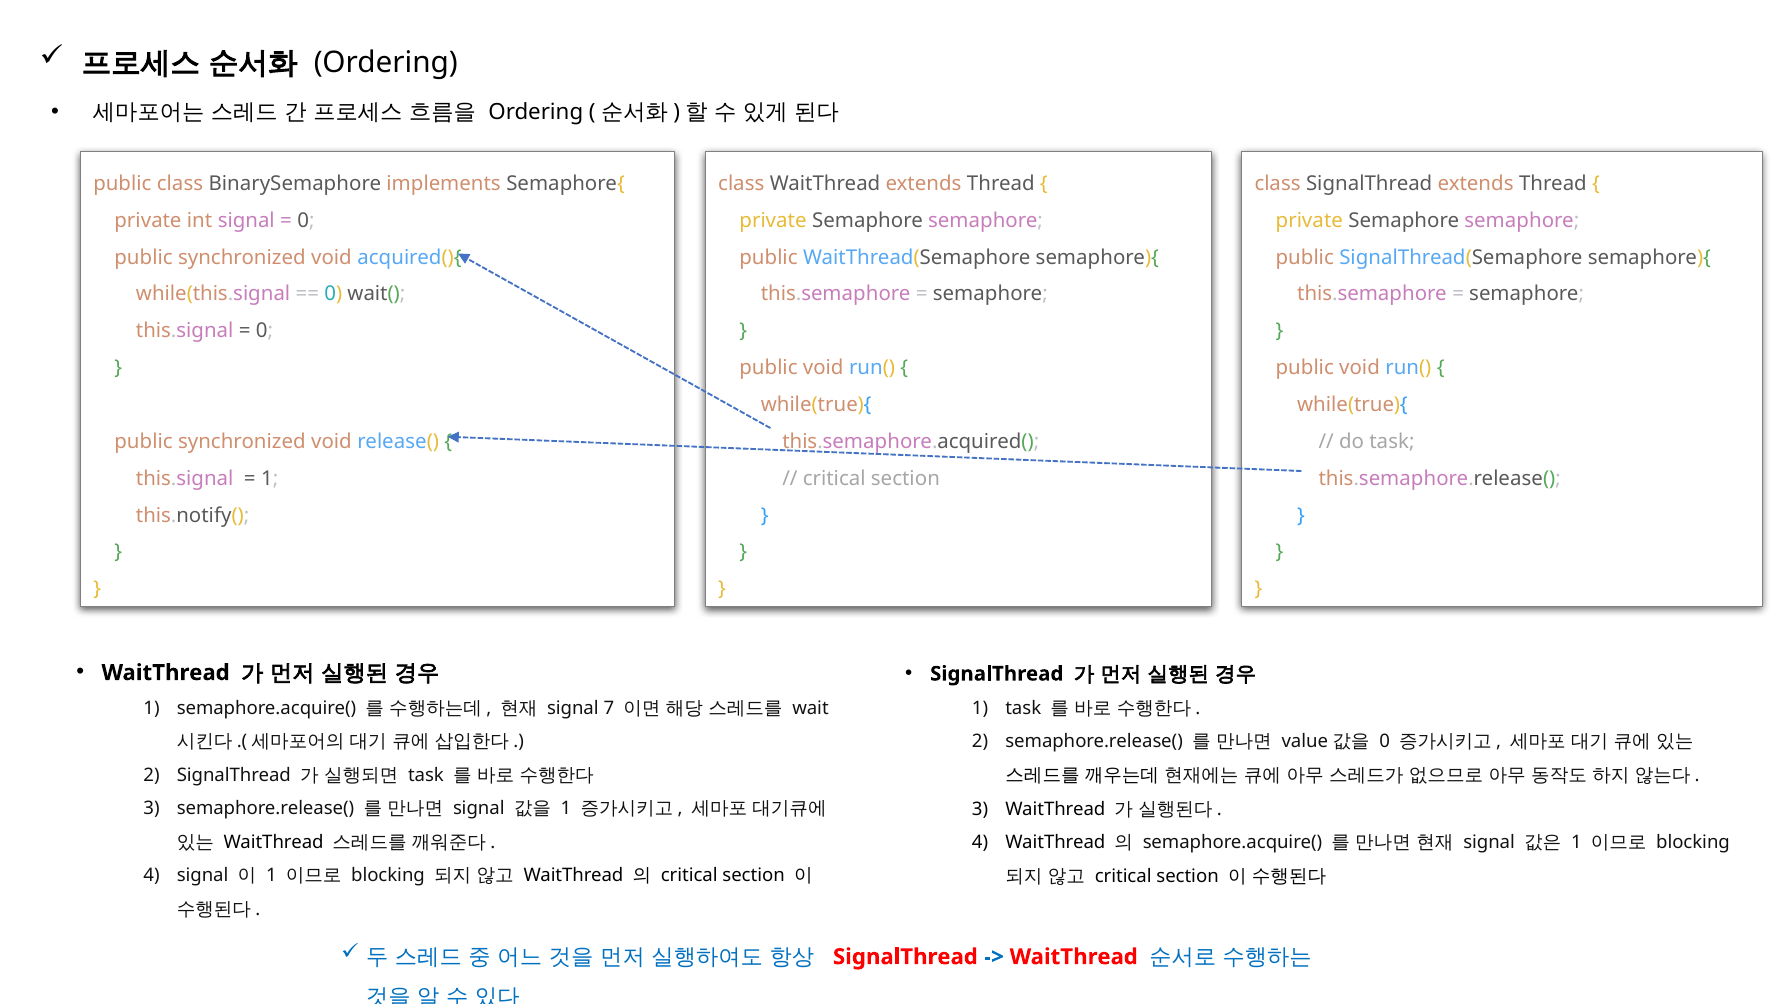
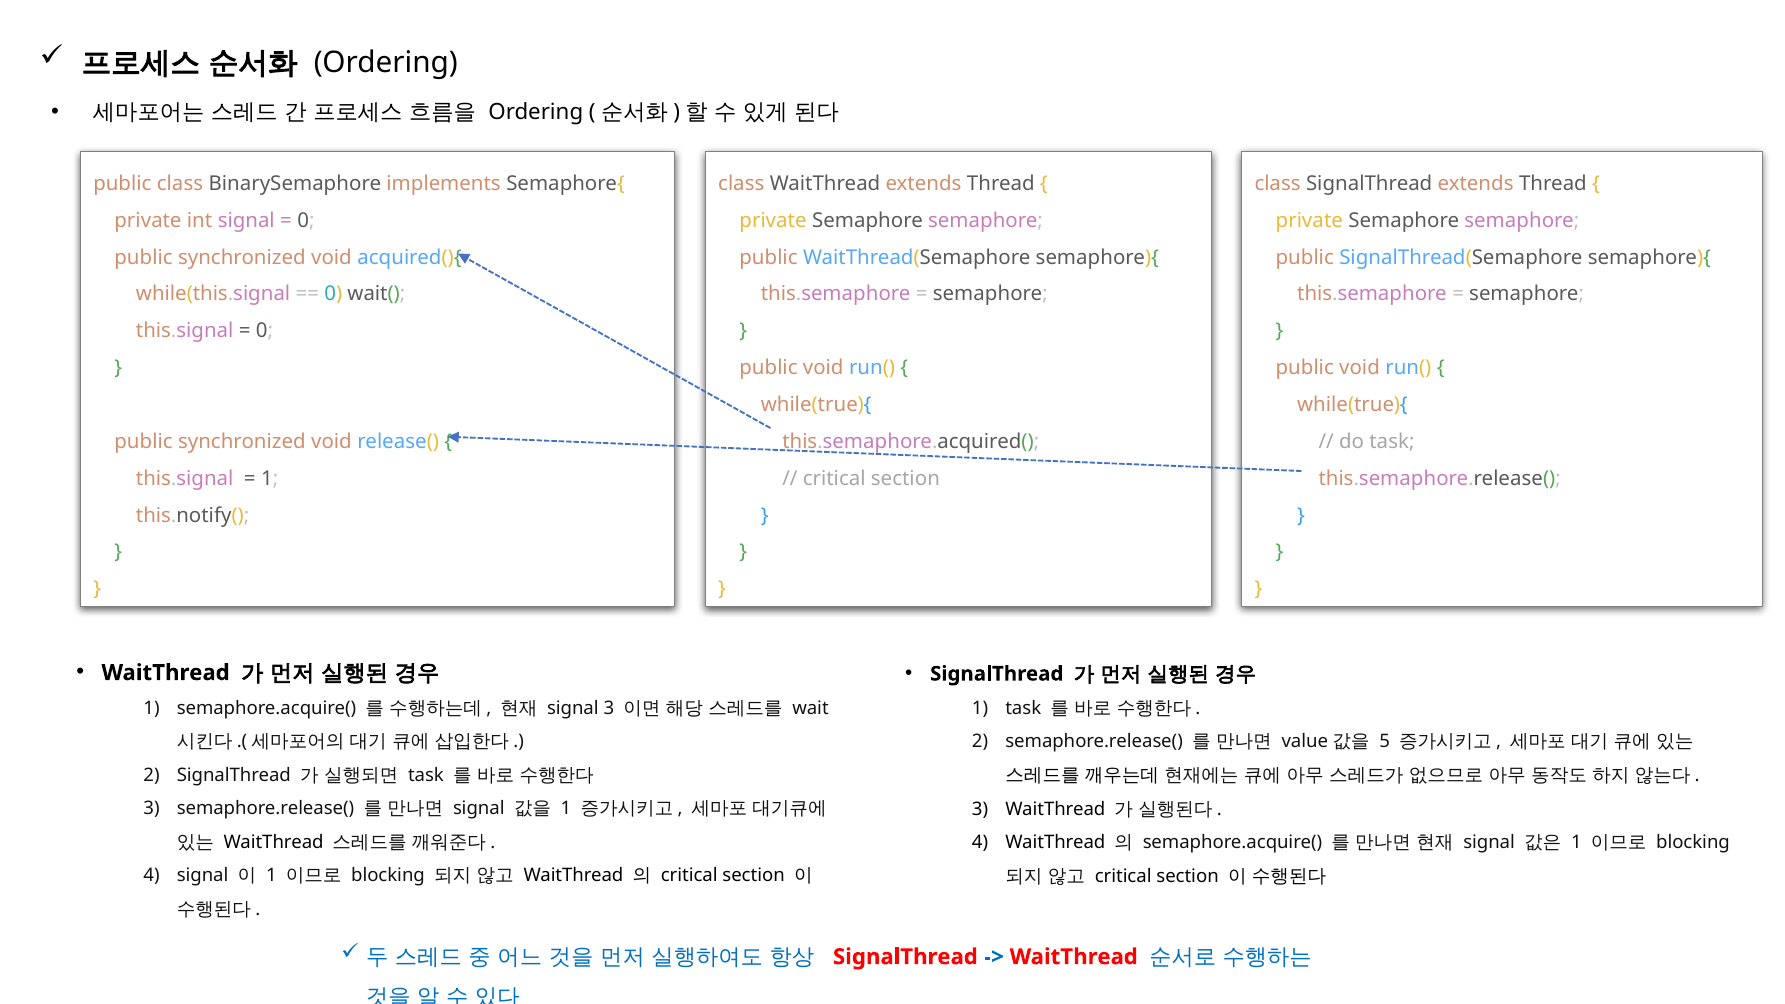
signal 7: 7 -> 3
0 at (1385, 742): 0 -> 5
